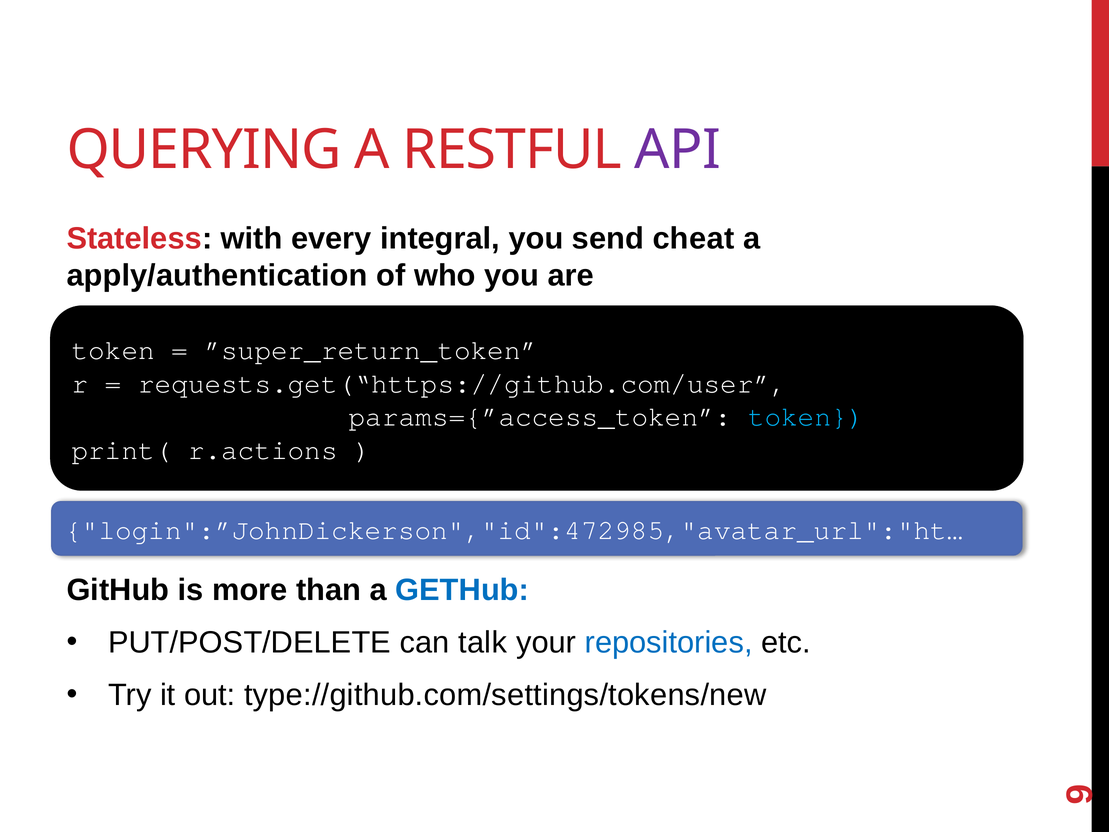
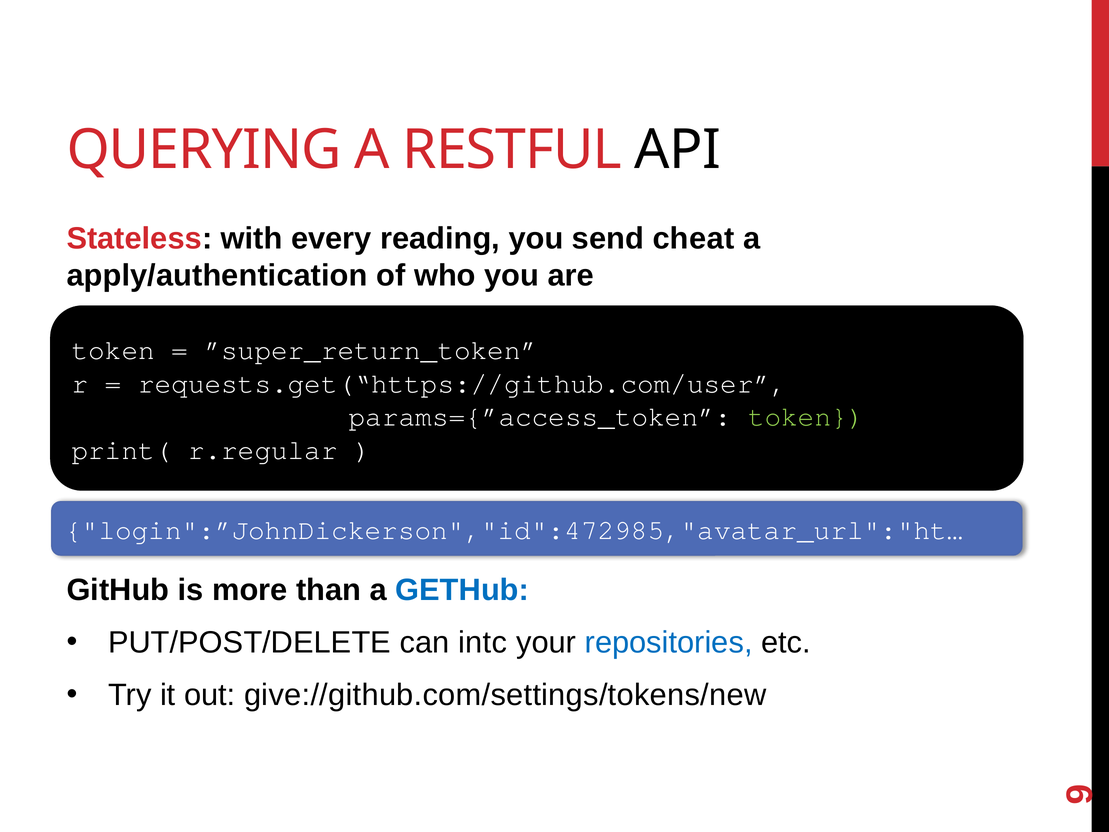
API colour: purple -> black
integral: integral -> reading
token at (806, 417) colour: light blue -> light green
r.actions: r.actions -> r.regular
talk: talk -> intc
type://github.com/settings/tokens/new: type://github.com/settings/tokens/new -> give://github.com/settings/tokens/new
